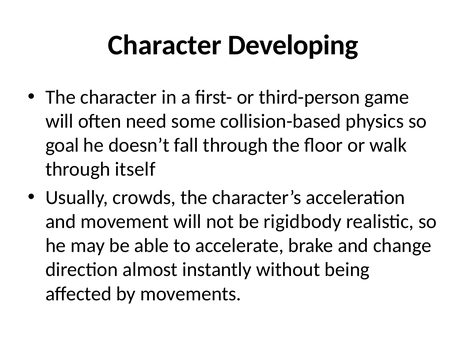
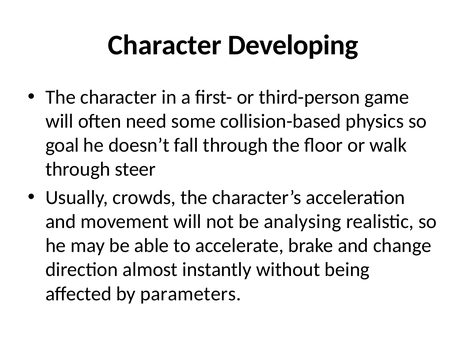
itself: itself -> steer
rigidbody: rigidbody -> analysing
movements: movements -> parameters
